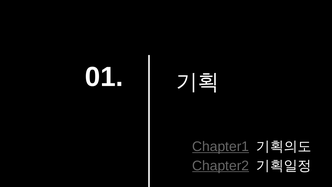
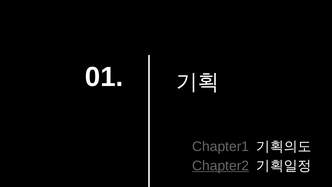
Chapter1 underline: present -> none
